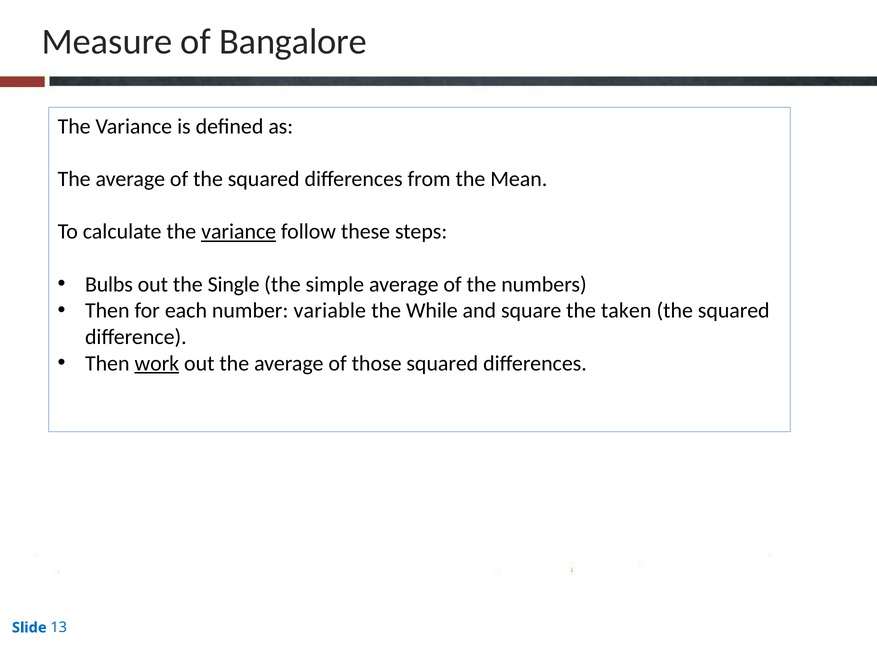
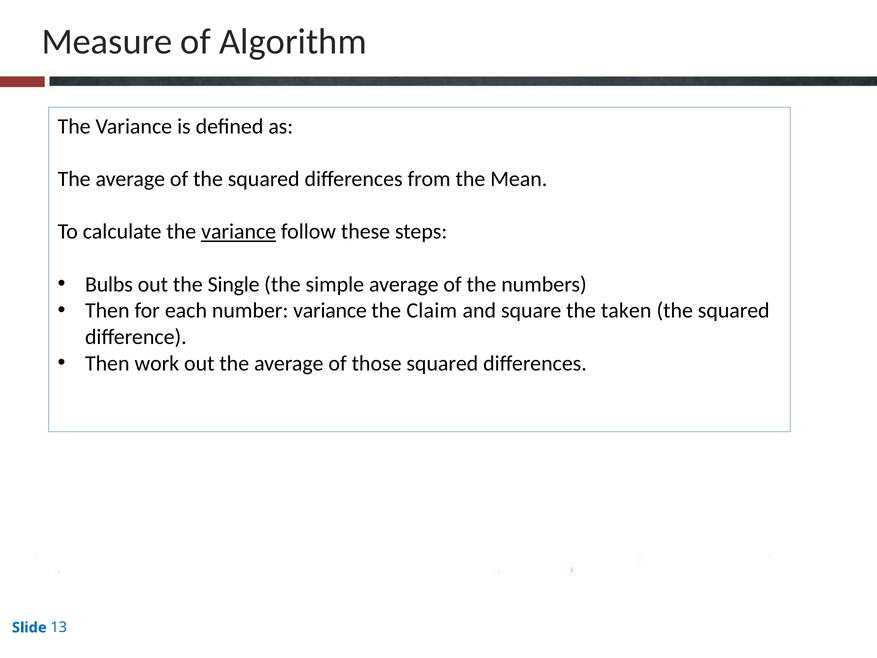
Bangalore: Bangalore -> Algorithm
number variable: variable -> variance
While: While -> Claim
work underline: present -> none
